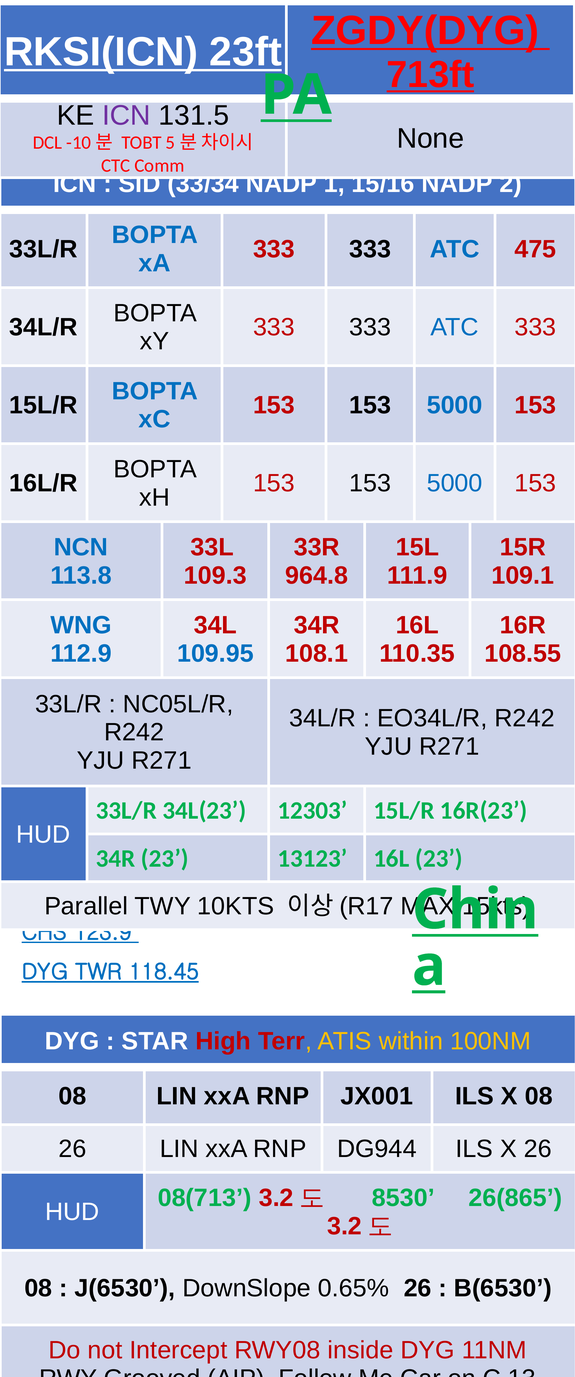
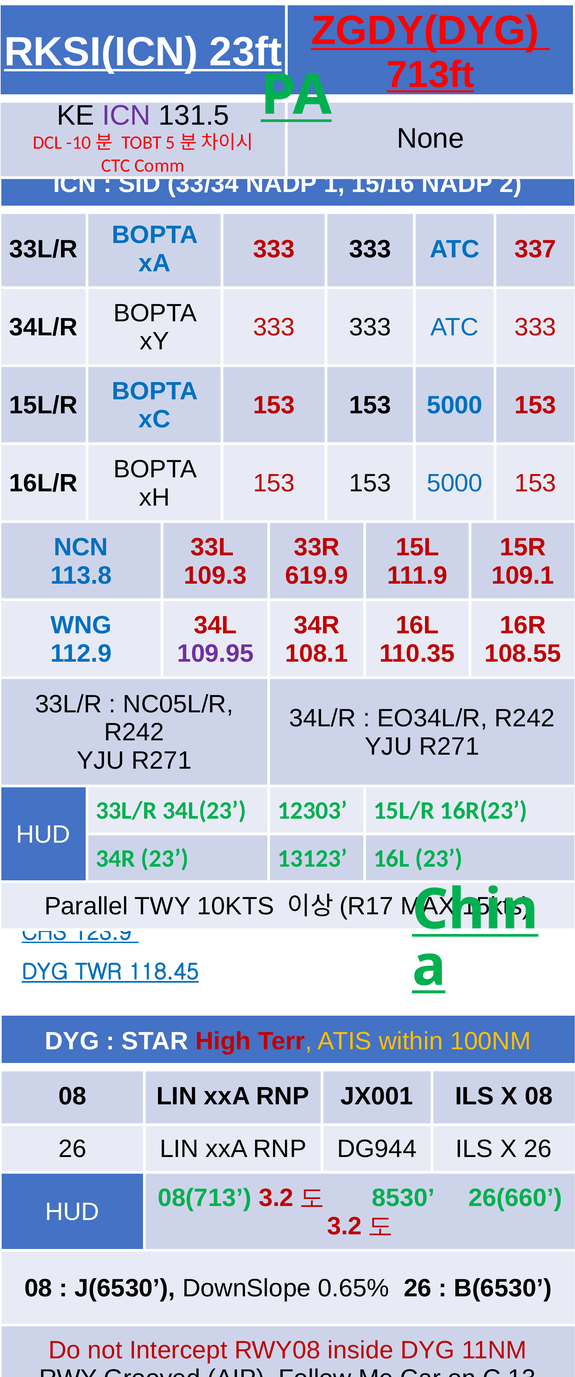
475: 475 -> 337
964.8: 964.8 -> 619.9
109.95 colour: blue -> purple
26(865: 26(865 -> 26(660
